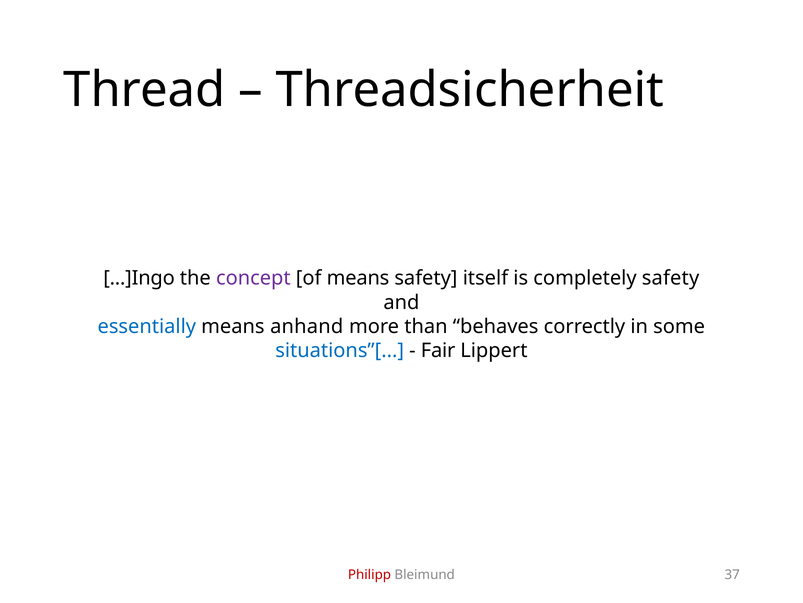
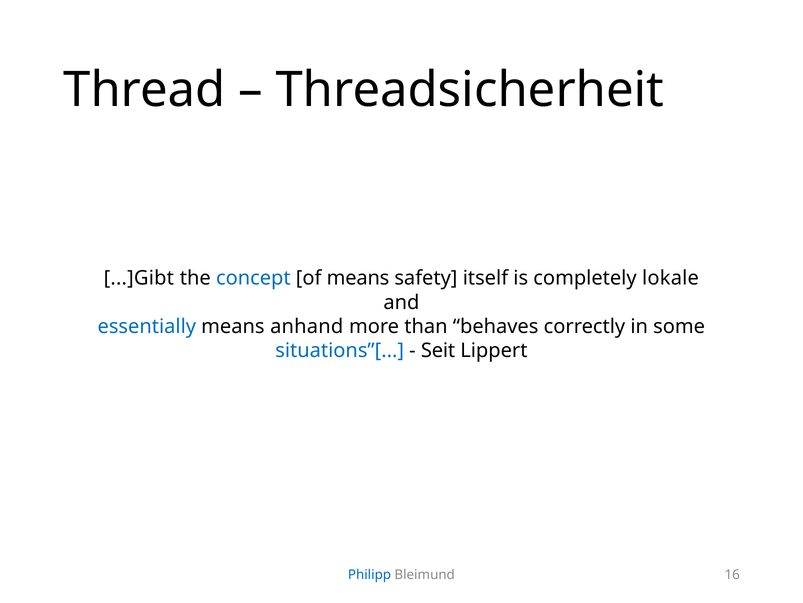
...]Ingo: ...]Ingo -> ...]Gibt
concept colour: purple -> blue
completely safety: safety -> lokale
Fair: Fair -> Seit
Philipp colour: red -> blue
37: 37 -> 16
